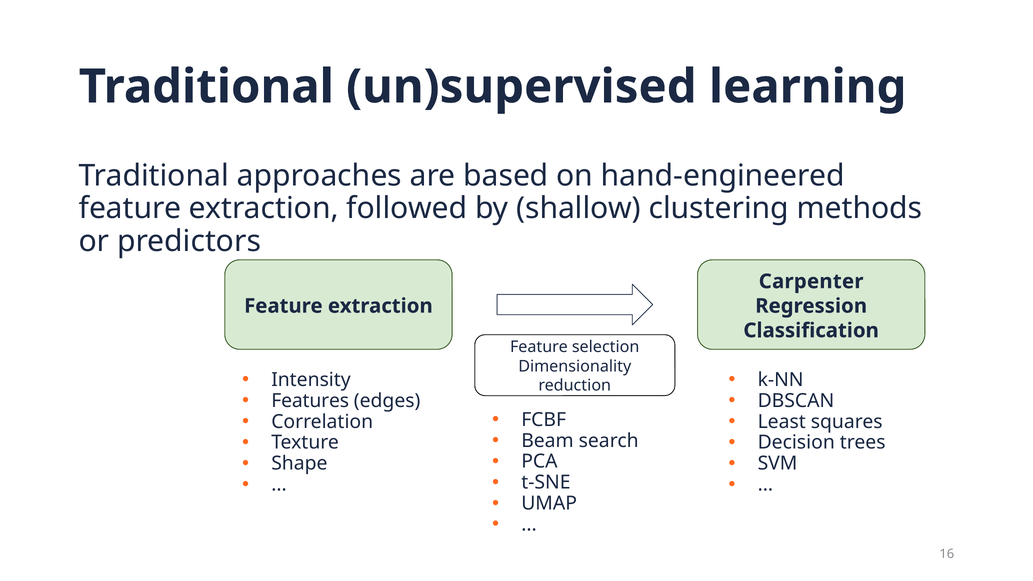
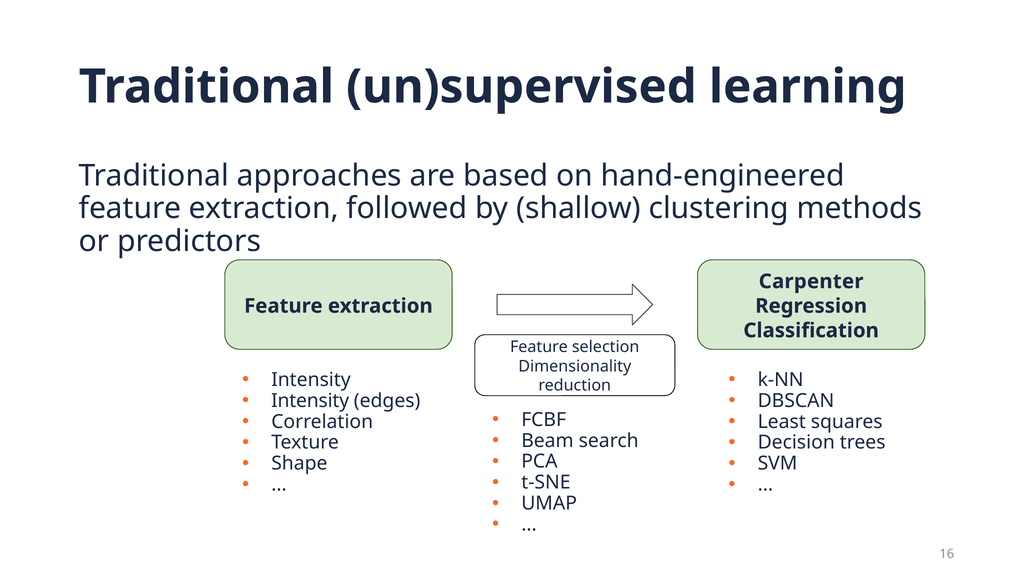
Features at (310, 401): Features -> Intensity
